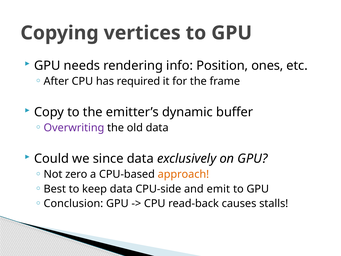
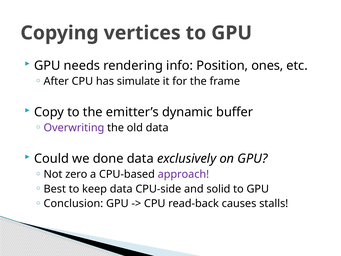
required: required -> simulate
since: since -> done
approach colour: orange -> purple
emit: emit -> solid
